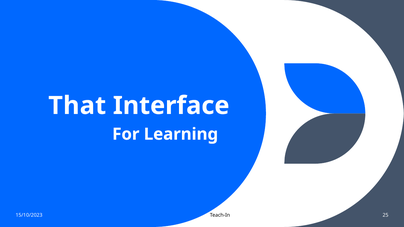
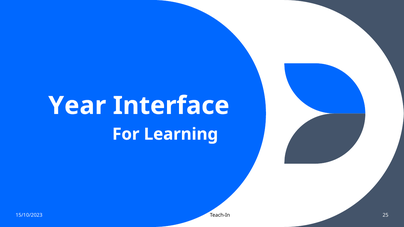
That: That -> Year
